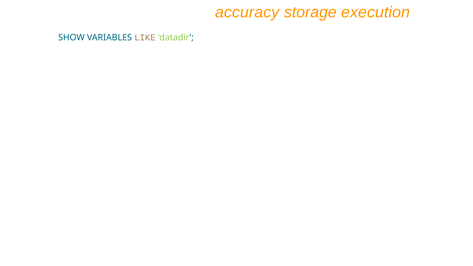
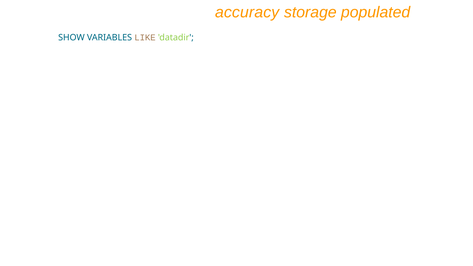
execution: execution -> populated
